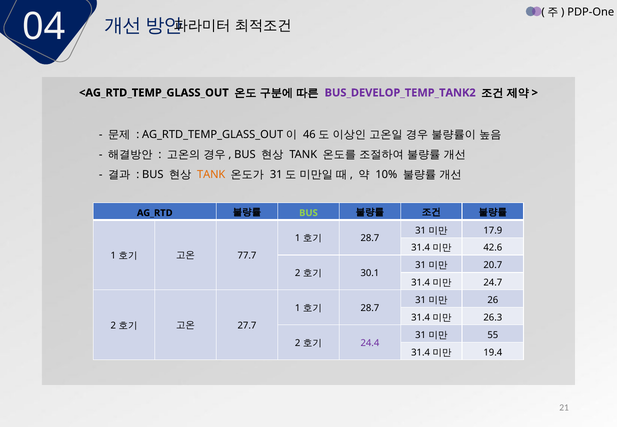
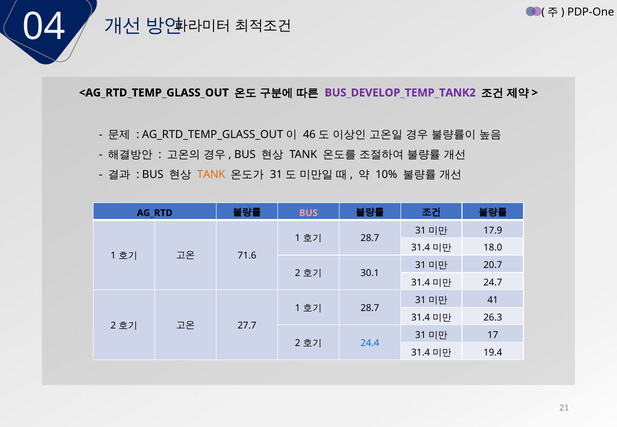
BUS at (308, 213) colour: light green -> pink
42.6: 42.6 -> 18.0
77.7: 77.7 -> 71.6
26: 26 -> 41
55: 55 -> 17
24.4 colour: purple -> blue
